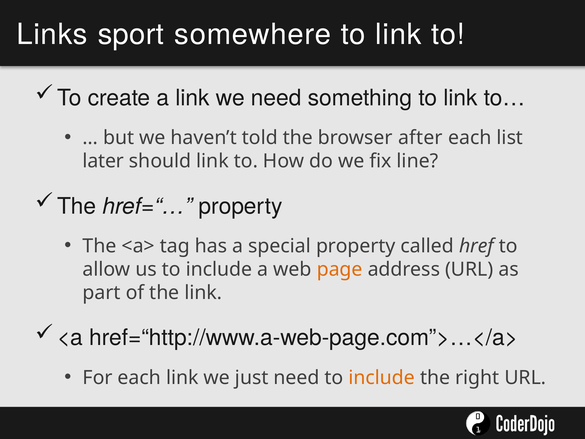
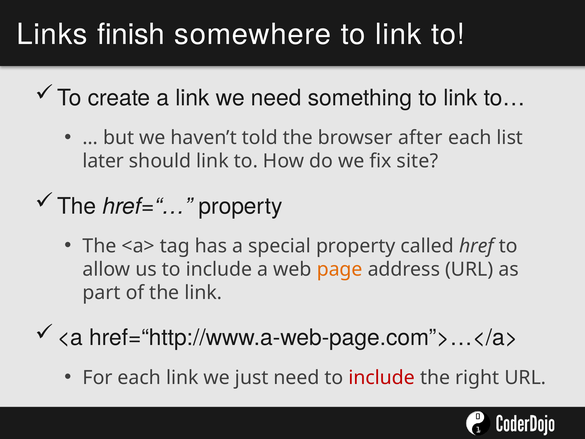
sport: sport -> finish
line: line -> site
include at (382, 377) colour: orange -> red
